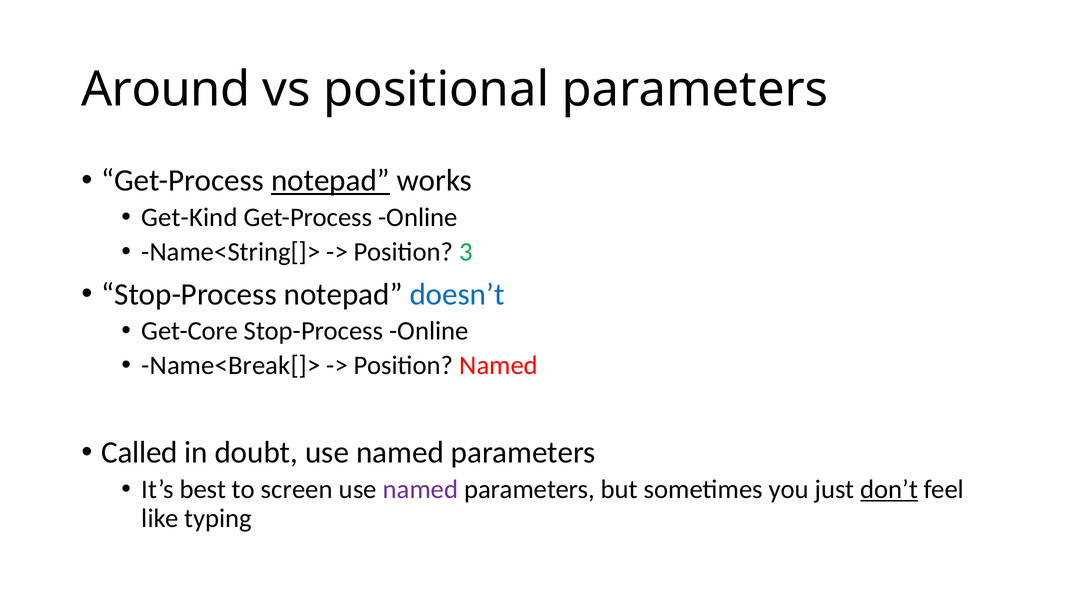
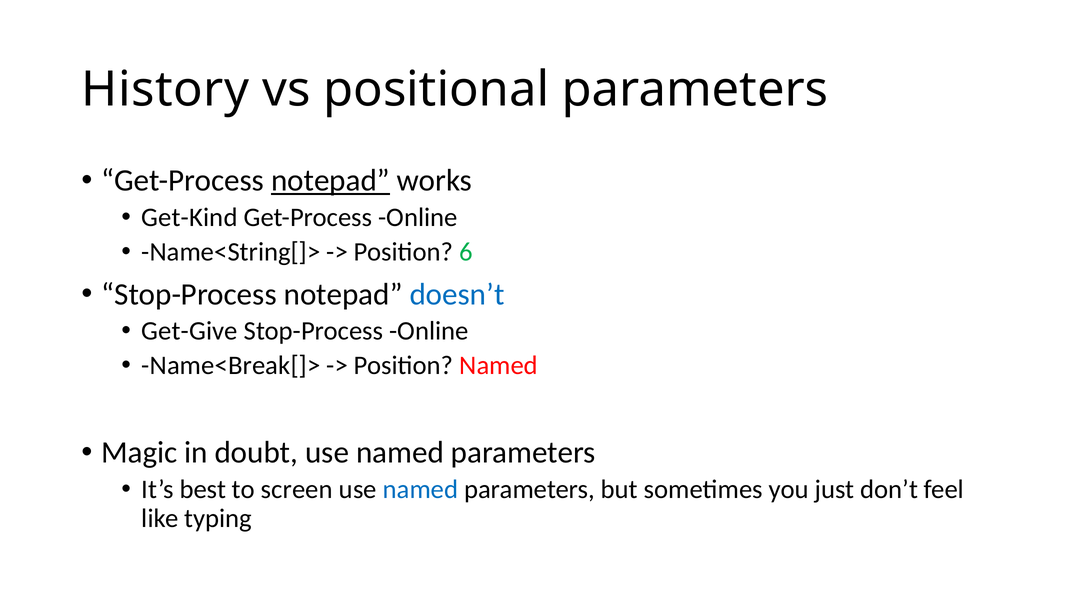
Around: Around -> History
3: 3 -> 6
Get-Core: Get-Core -> Get-Give
Called: Called -> Magic
named at (420, 489) colour: purple -> blue
don’t underline: present -> none
